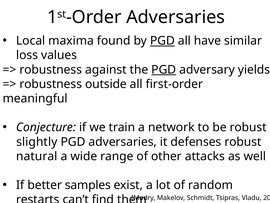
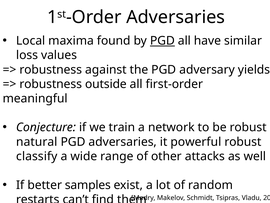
PGD at (164, 69) underline: present -> none
slightly: slightly -> natural
defenses: defenses -> powerful
natural: natural -> classify
